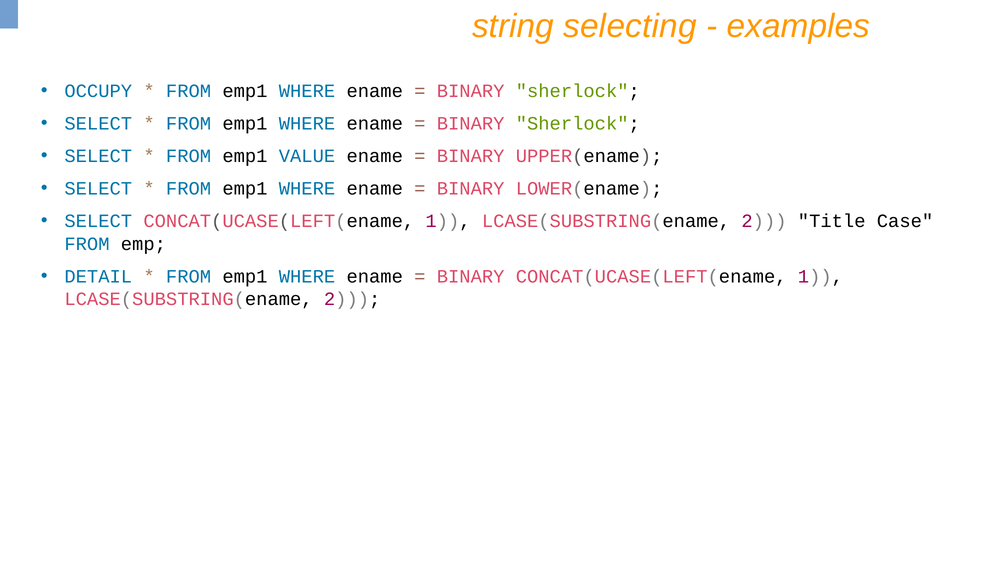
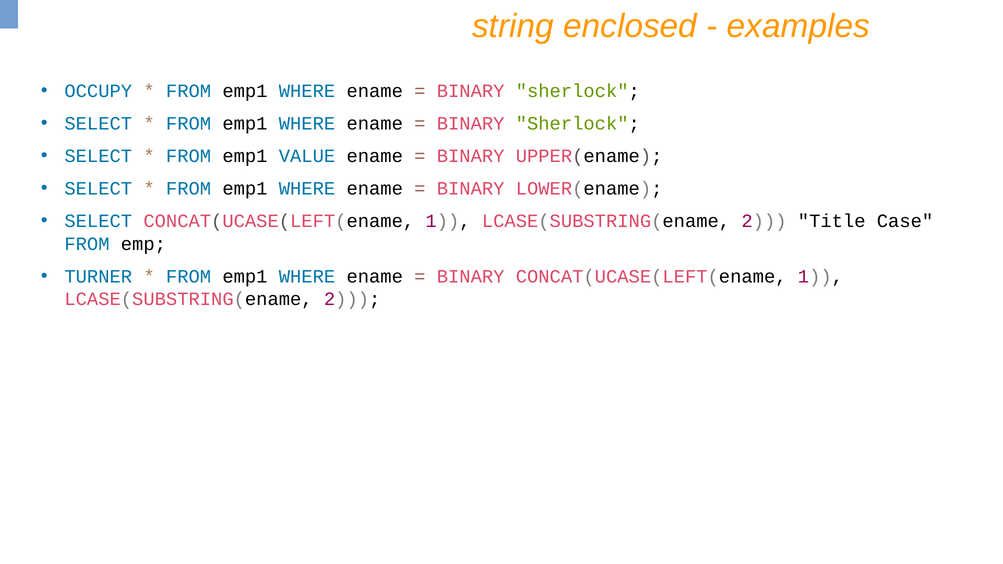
selecting: selecting -> enclosed
DETAIL: DETAIL -> TURNER
